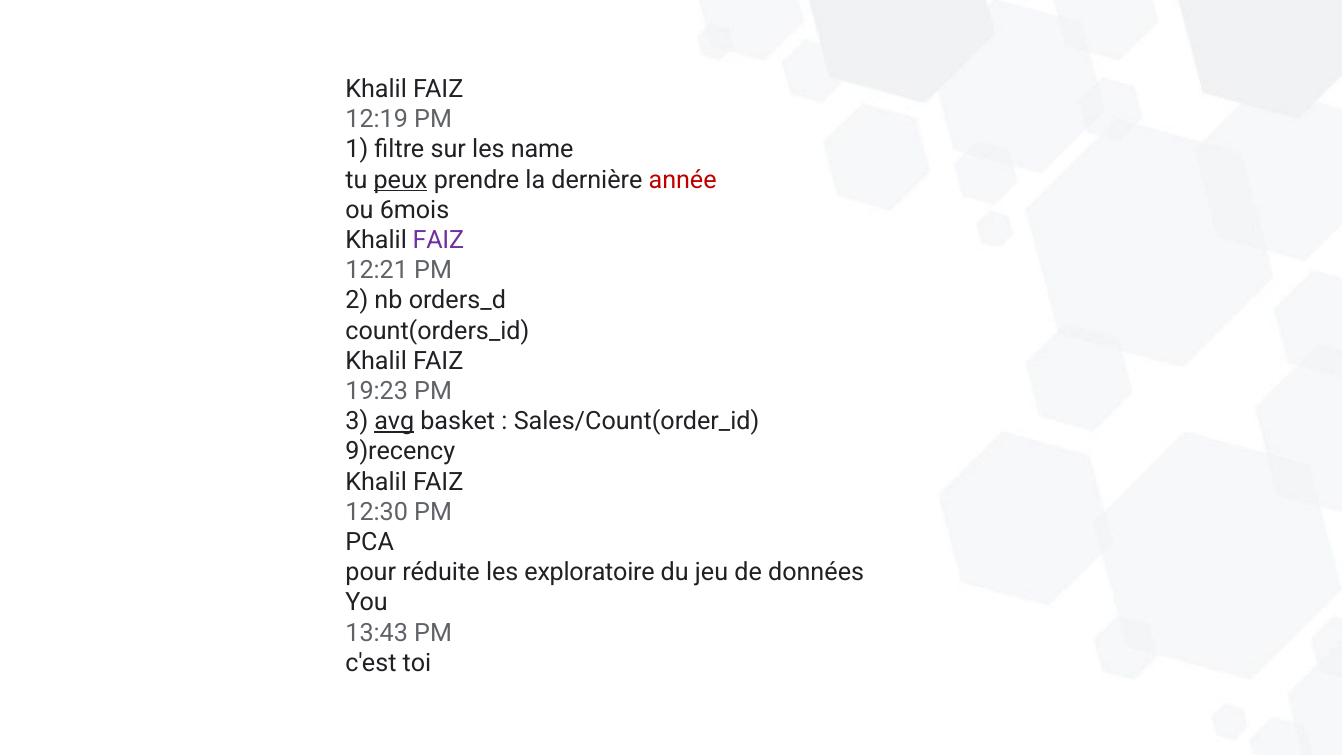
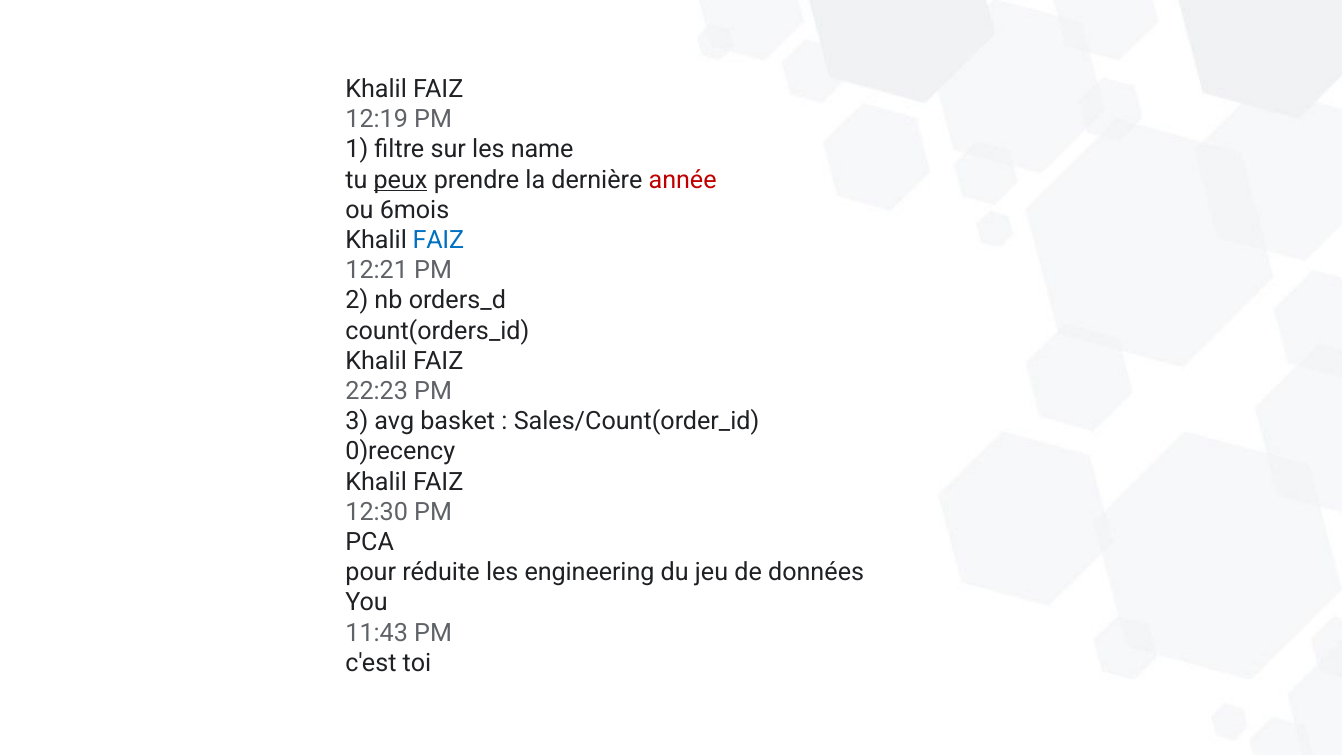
FAIZ at (438, 240) colour: purple -> blue
19:23: 19:23 -> 22:23
avg underline: present -> none
9)recency: 9)recency -> 0)recency
exploratoire: exploratoire -> engineering
13:43: 13:43 -> 11:43
